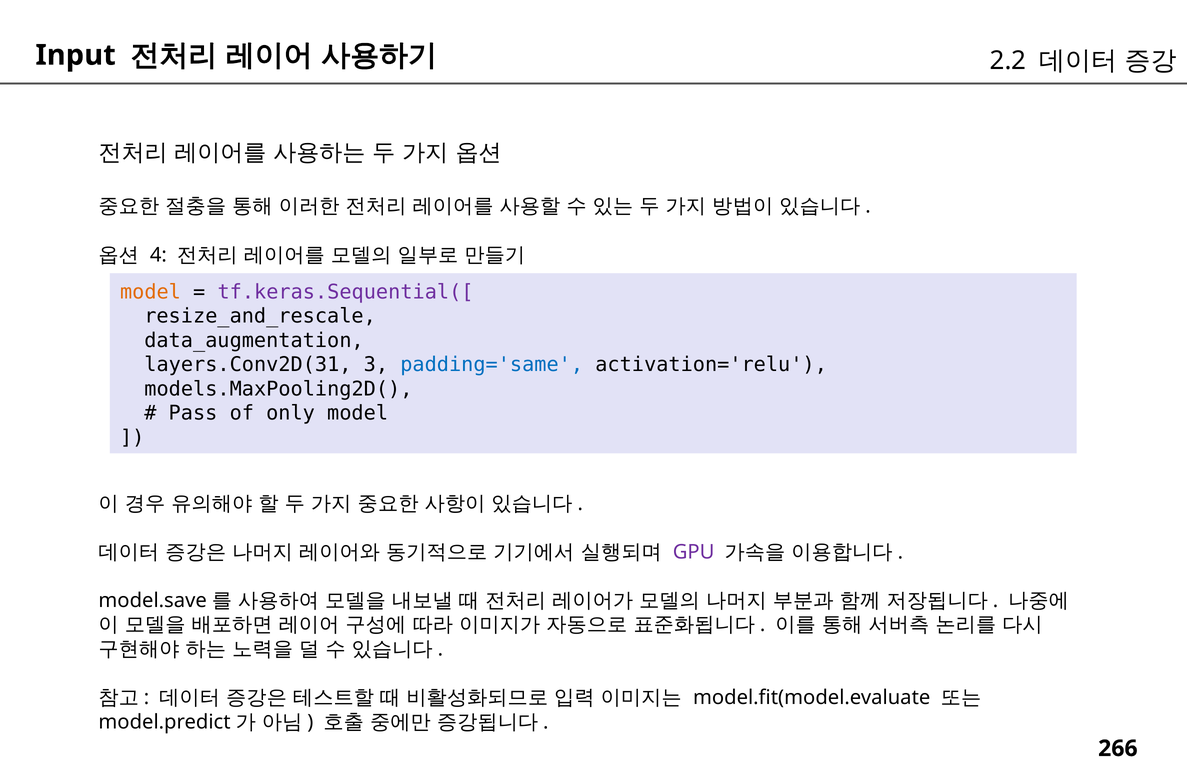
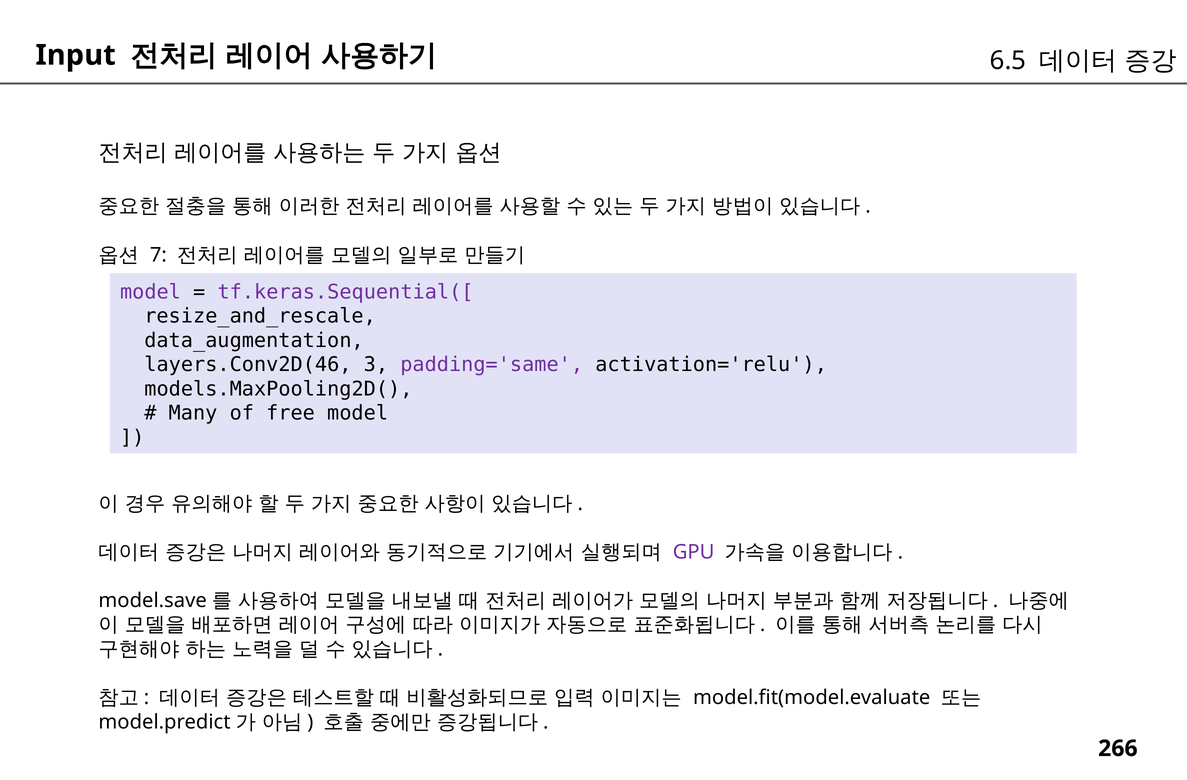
2.2: 2.2 -> 6.5
4: 4 -> 7
model at (150, 292) colour: orange -> purple
layers.Conv2D(31: layers.Conv2D(31 -> layers.Conv2D(46
padding='same colour: blue -> purple
Pass: Pass -> Many
only: only -> free
